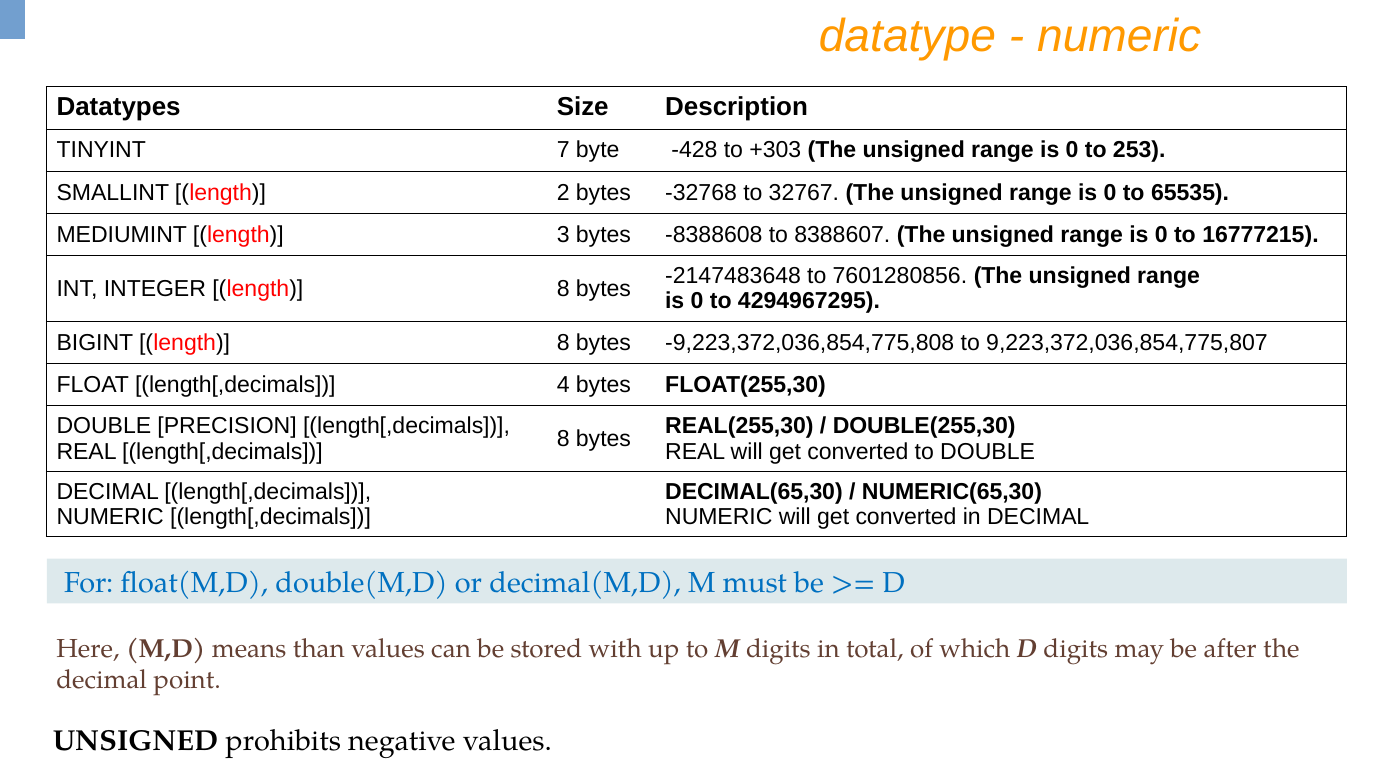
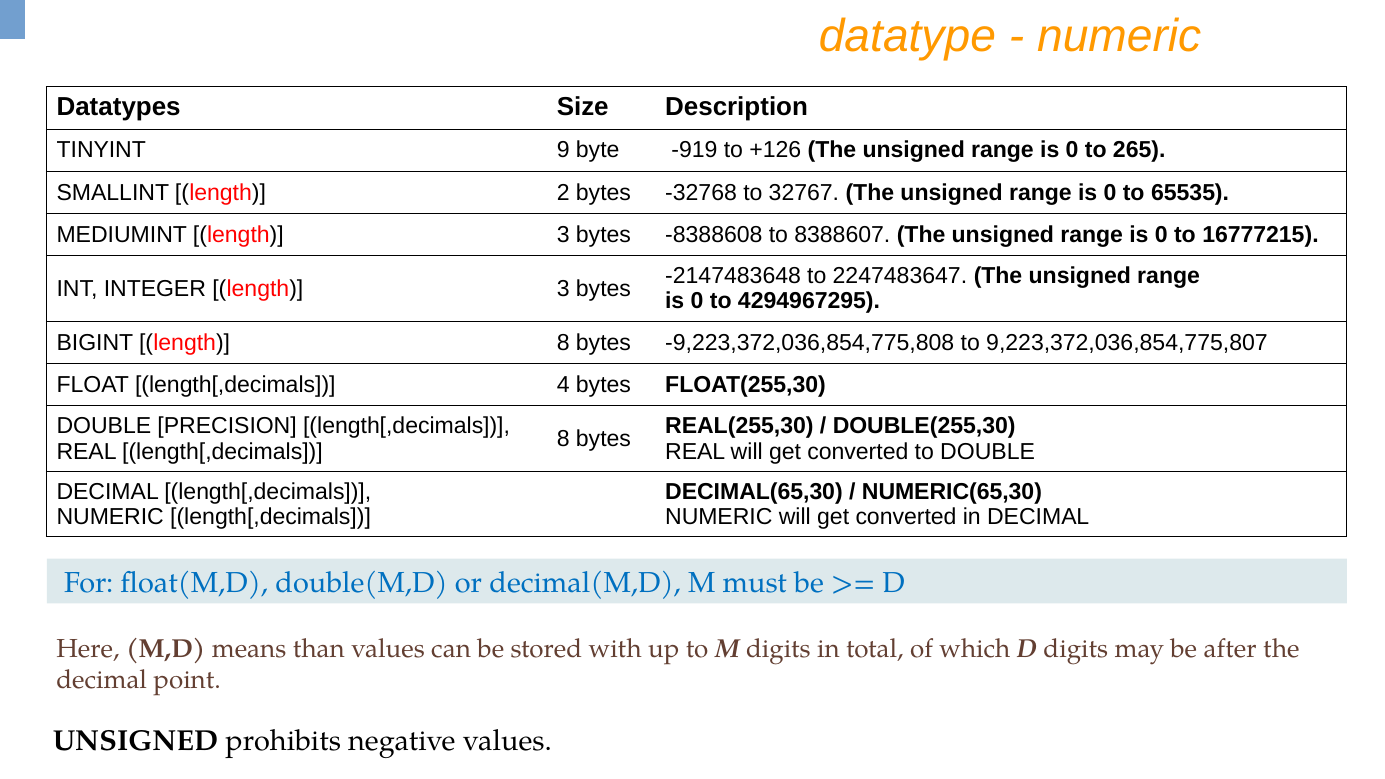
7: 7 -> 9
-428: -428 -> -919
+303: +303 -> +126
253: 253 -> 265
7601280856: 7601280856 -> 2247483647
INTEGER length 8: 8 -> 3
